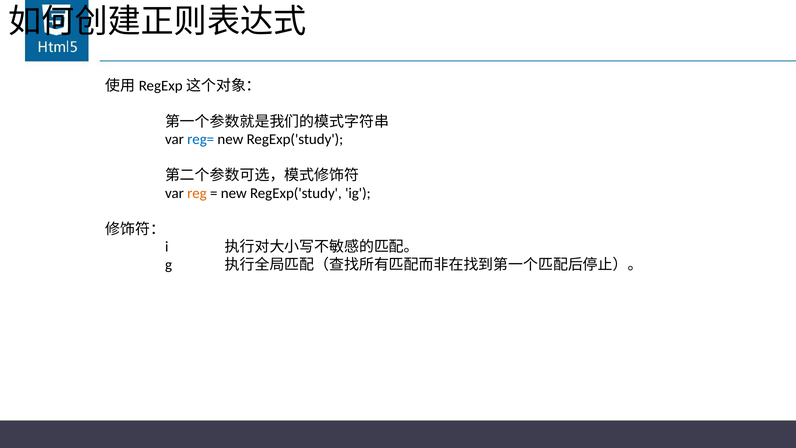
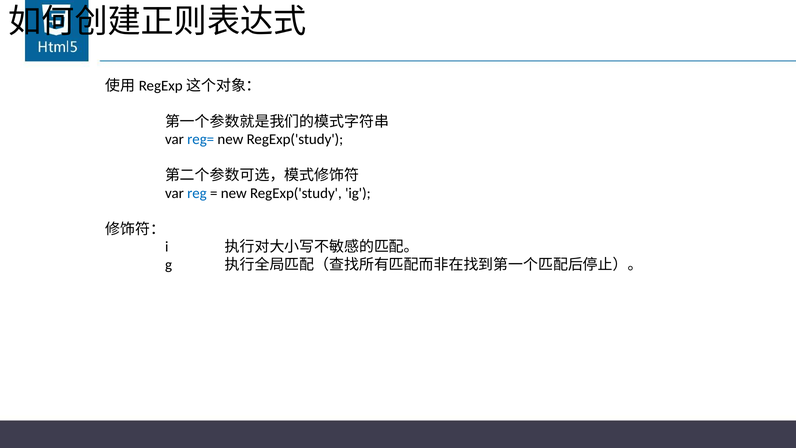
reg colour: orange -> blue
